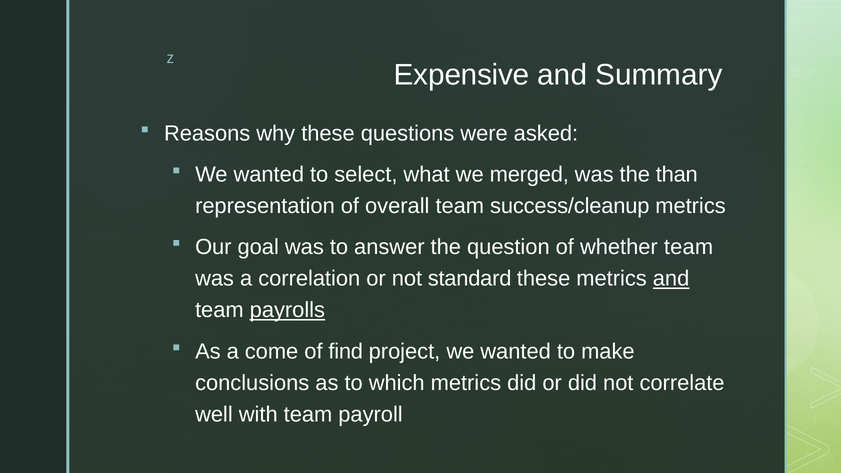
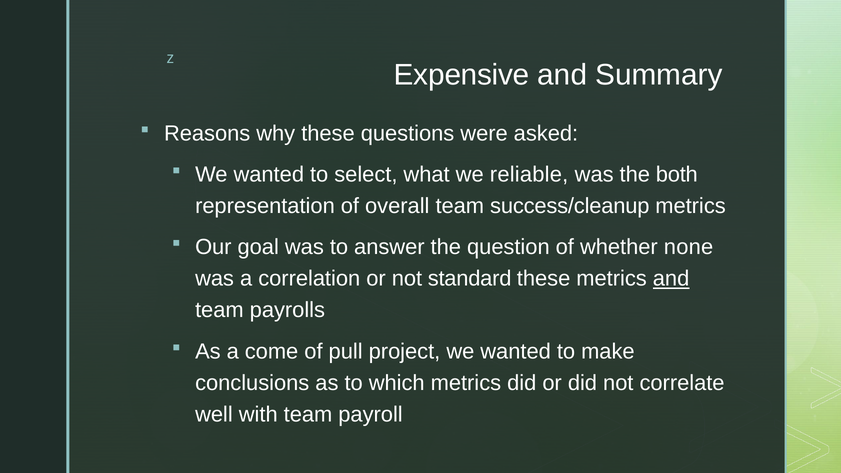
merged: merged -> reliable
than: than -> both
whether team: team -> none
payrolls underline: present -> none
find: find -> pull
